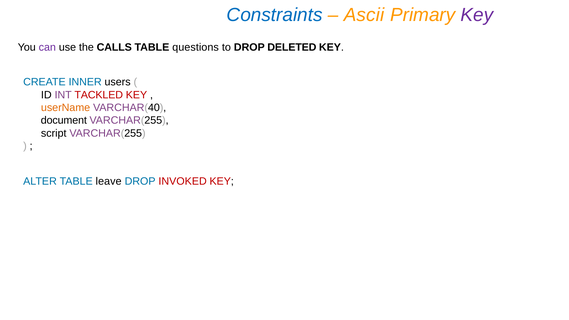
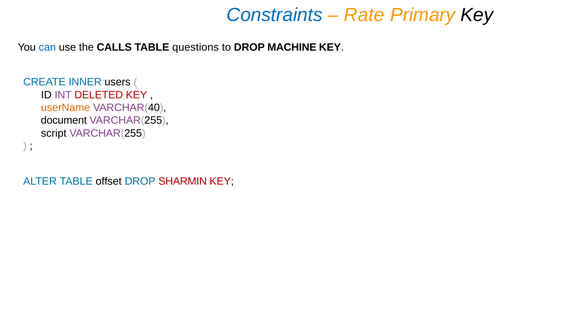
Ascii: Ascii -> Rate
Key at (477, 15) colour: purple -> black
can colour: purple -> blue
DELETED: DELETED -> MACHINE
TACKLED: TACKLED -> DELETED
leave: leave -> offset
INVOKED: INVOKED -> SHARMIN
